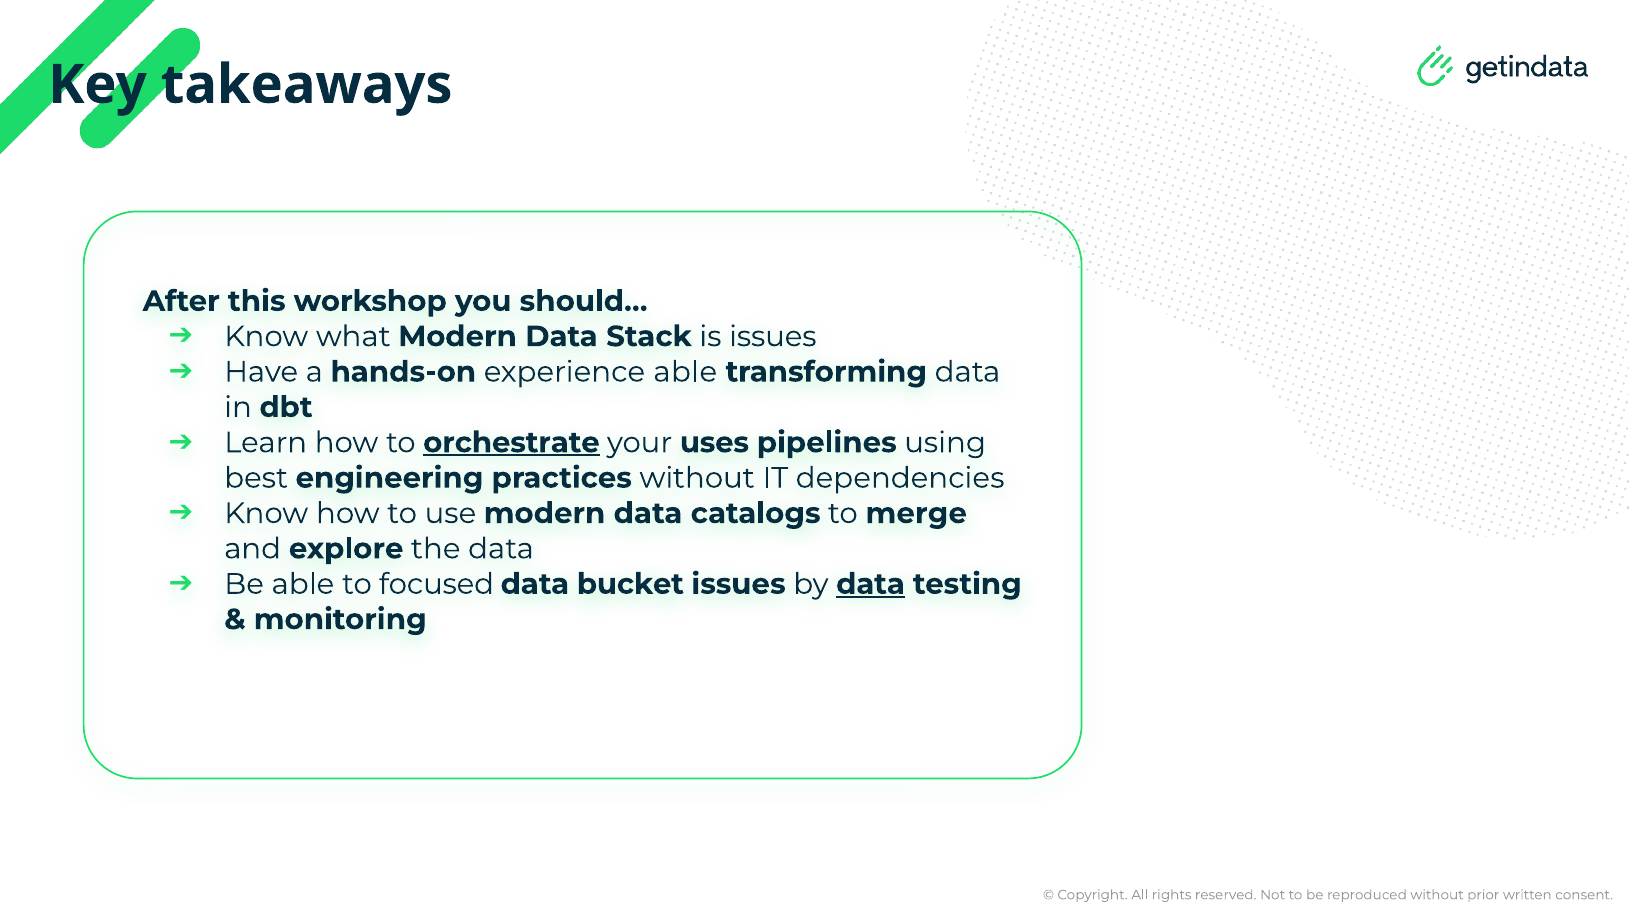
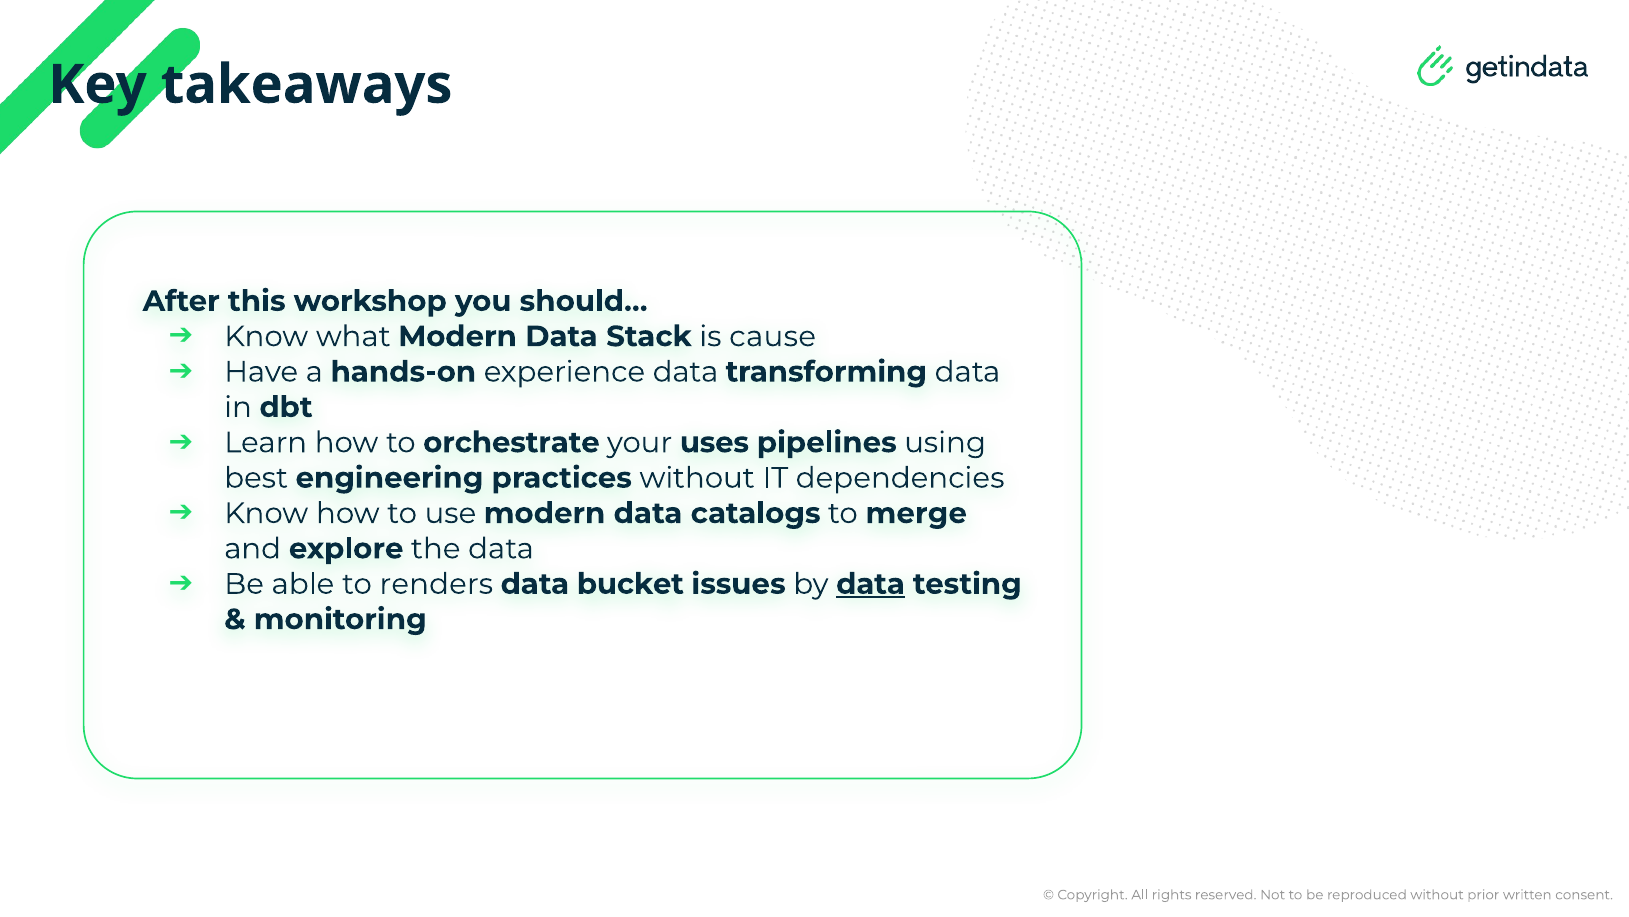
is issues: issues -> cause
experience able: able -> data
orchestrate underline: present -> none
focused: focused -> renders
